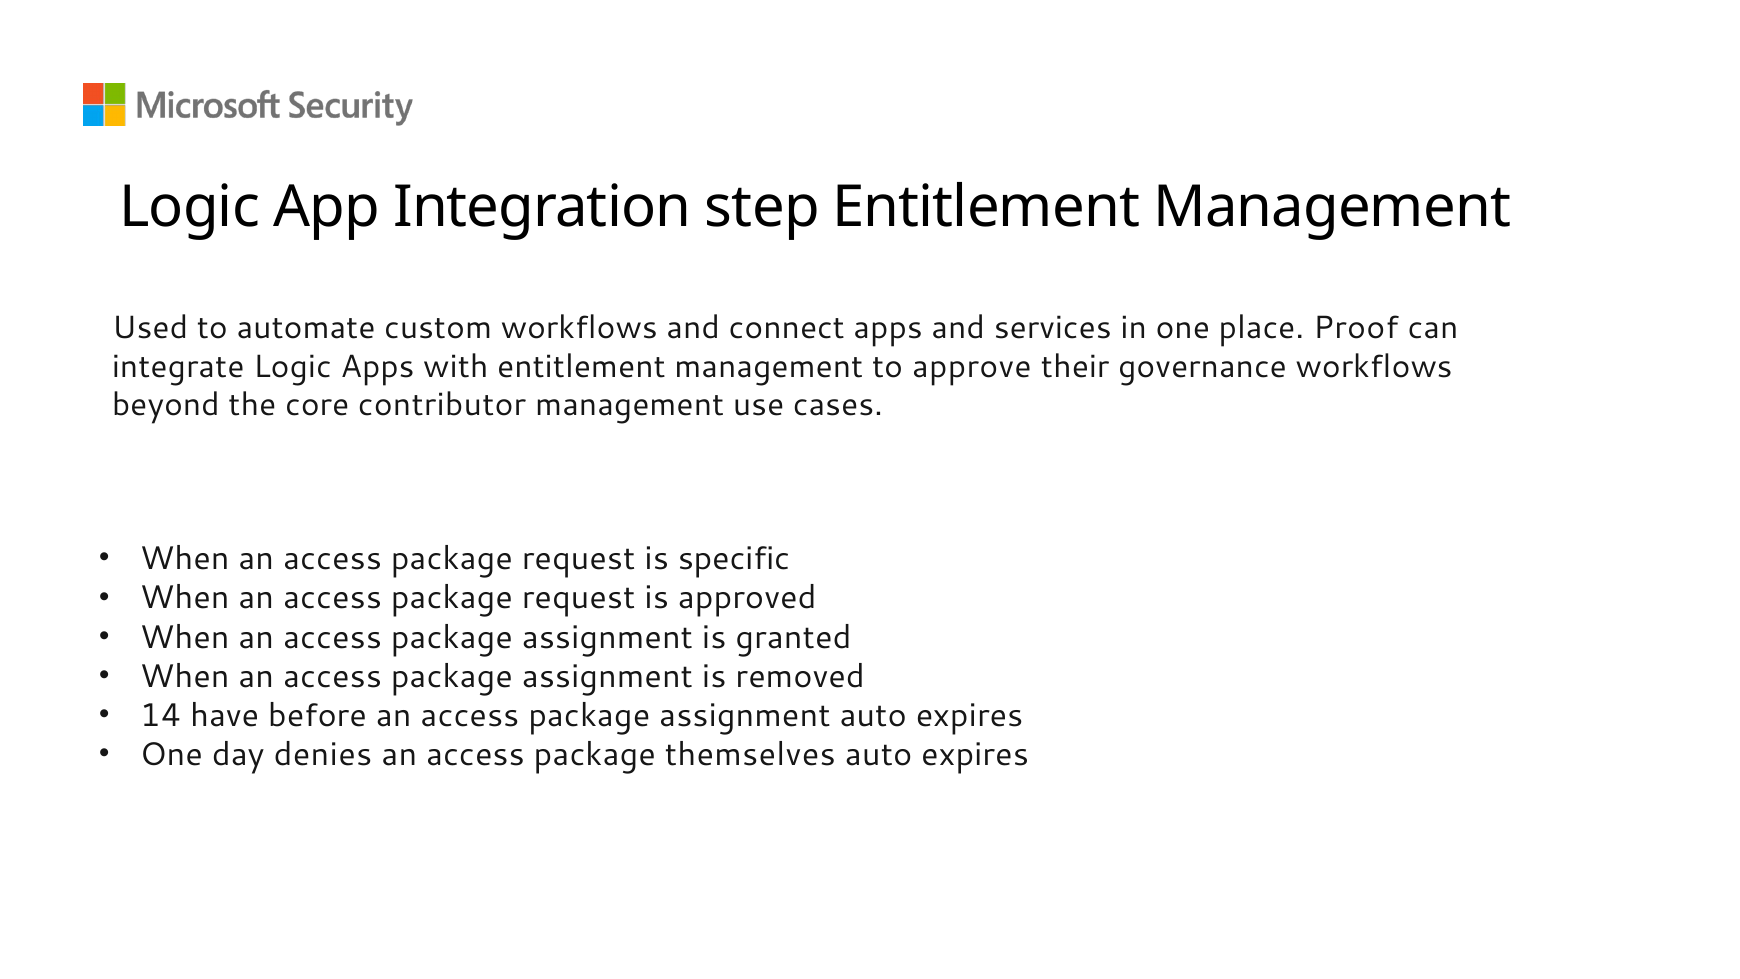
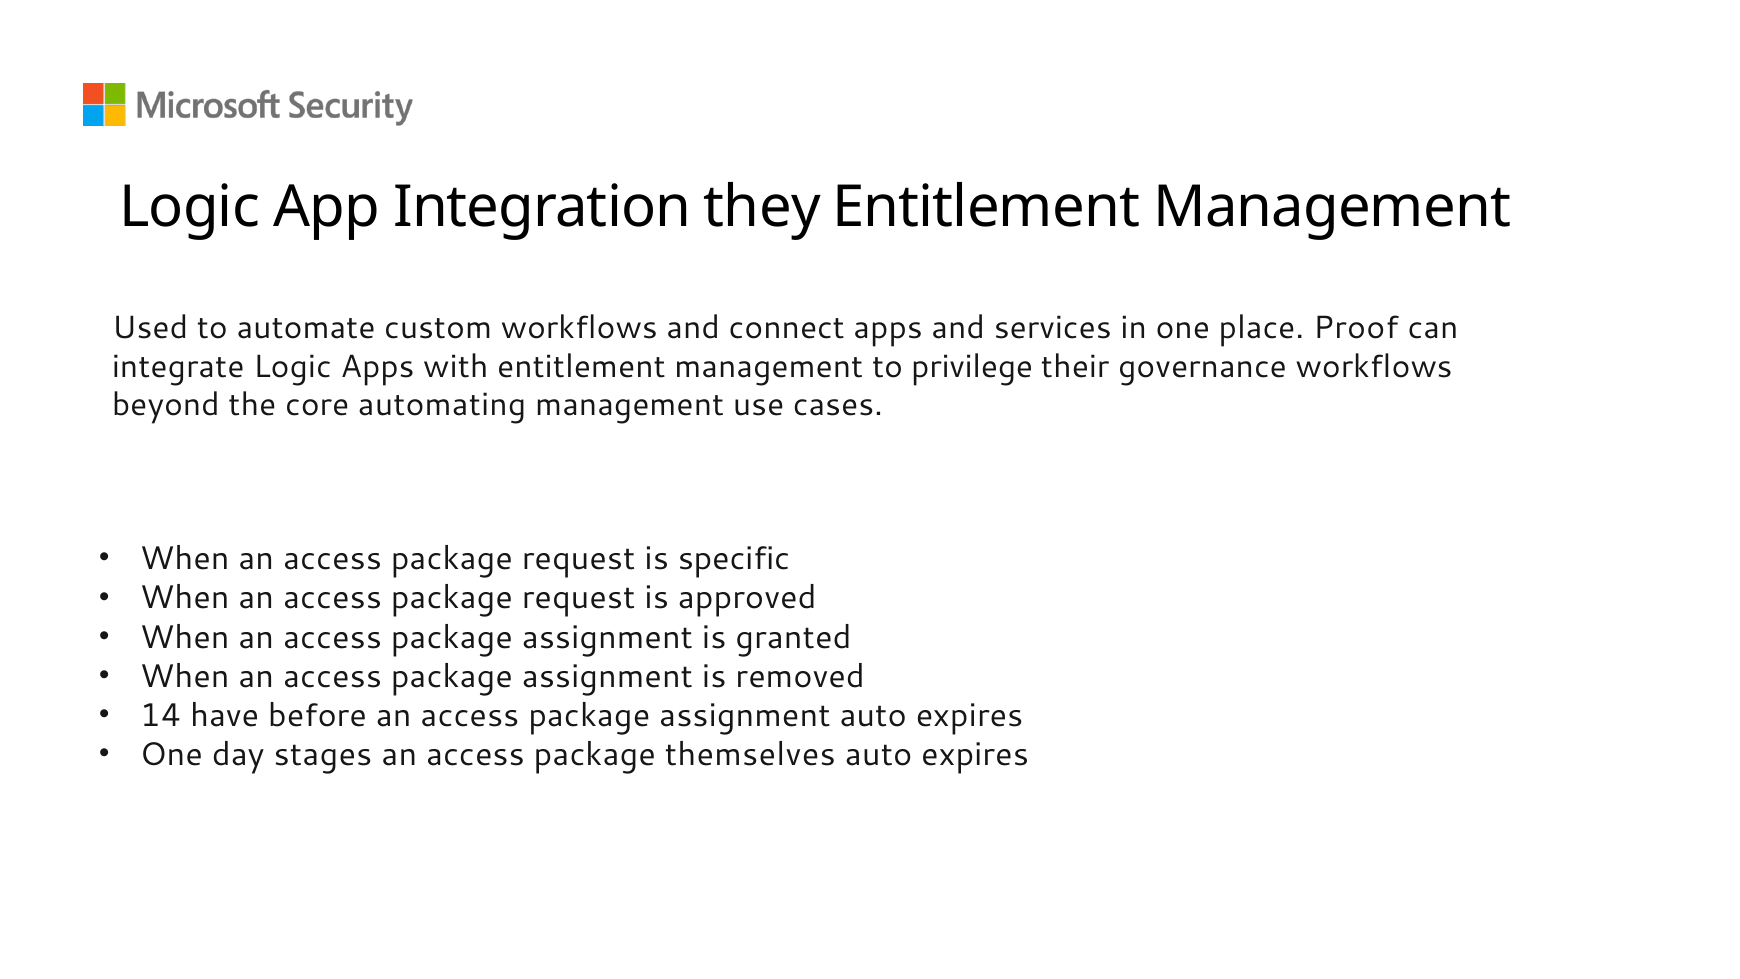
step: step -> they
approve: approve -> privilege
contributor: contributor -> automating
denies: denies -> stages
